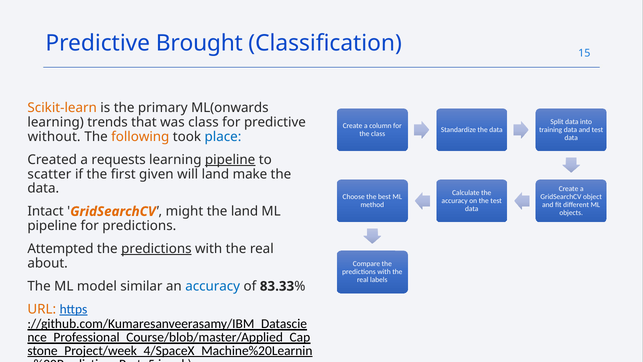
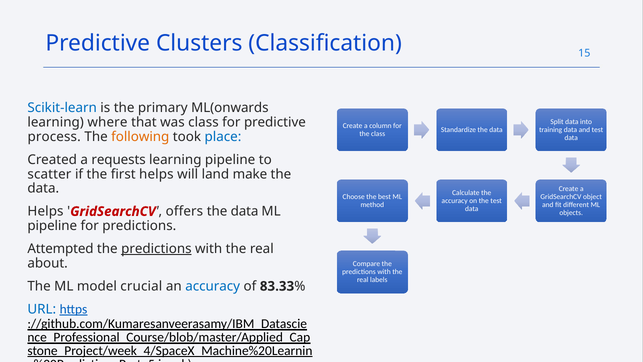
Brought: Brought -> Clusters
Scikit-learn colour: orange -> blue
trends: trends -> where
without: without -> process
pipeline at (230, 159) underline: present -> none
first given: given -> helps
Intact at (46, 211): Intact -> Helps
GridSearchCV at (113, 211) colour: orange -> red
might: might -> offers
land at (245, 211): land -> data
similar: similar -> crucial
URL colour: orange -> blue
